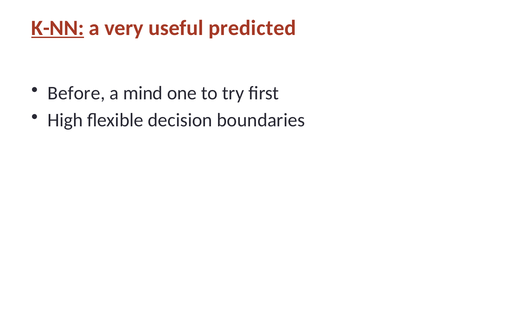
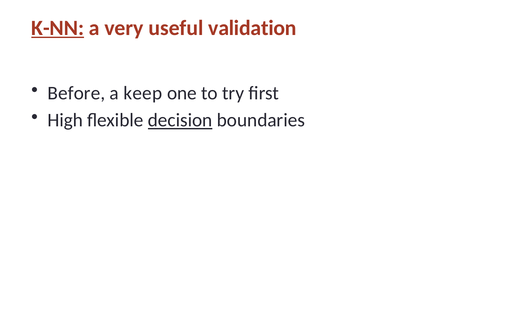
predicted: predicted -> validation
mind: mind -> keep
decision underline: none -> present
